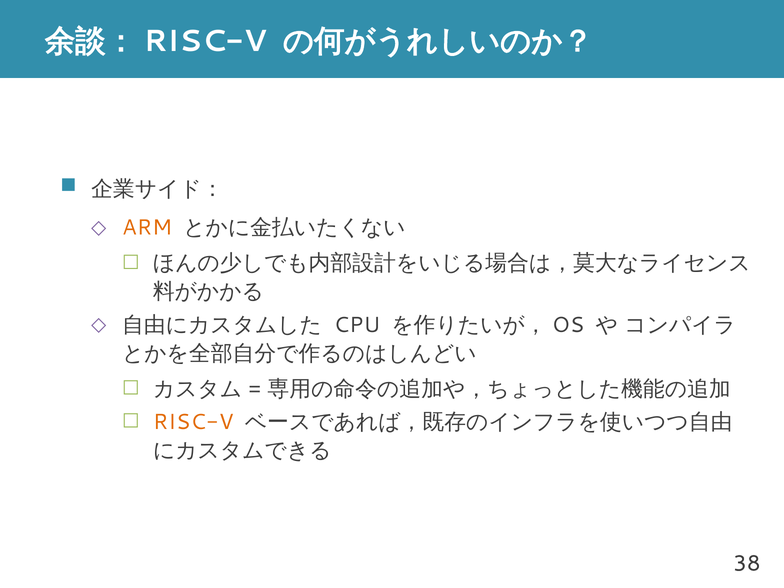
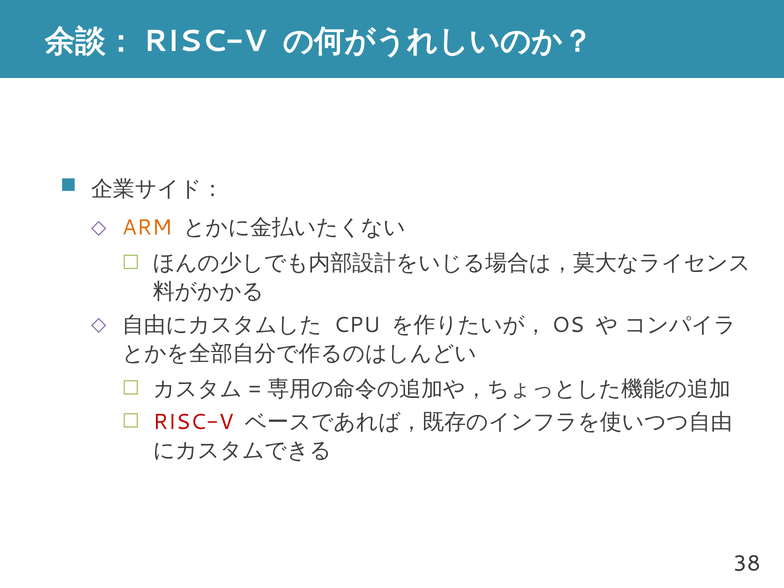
RISC-V colour: orange -> red
